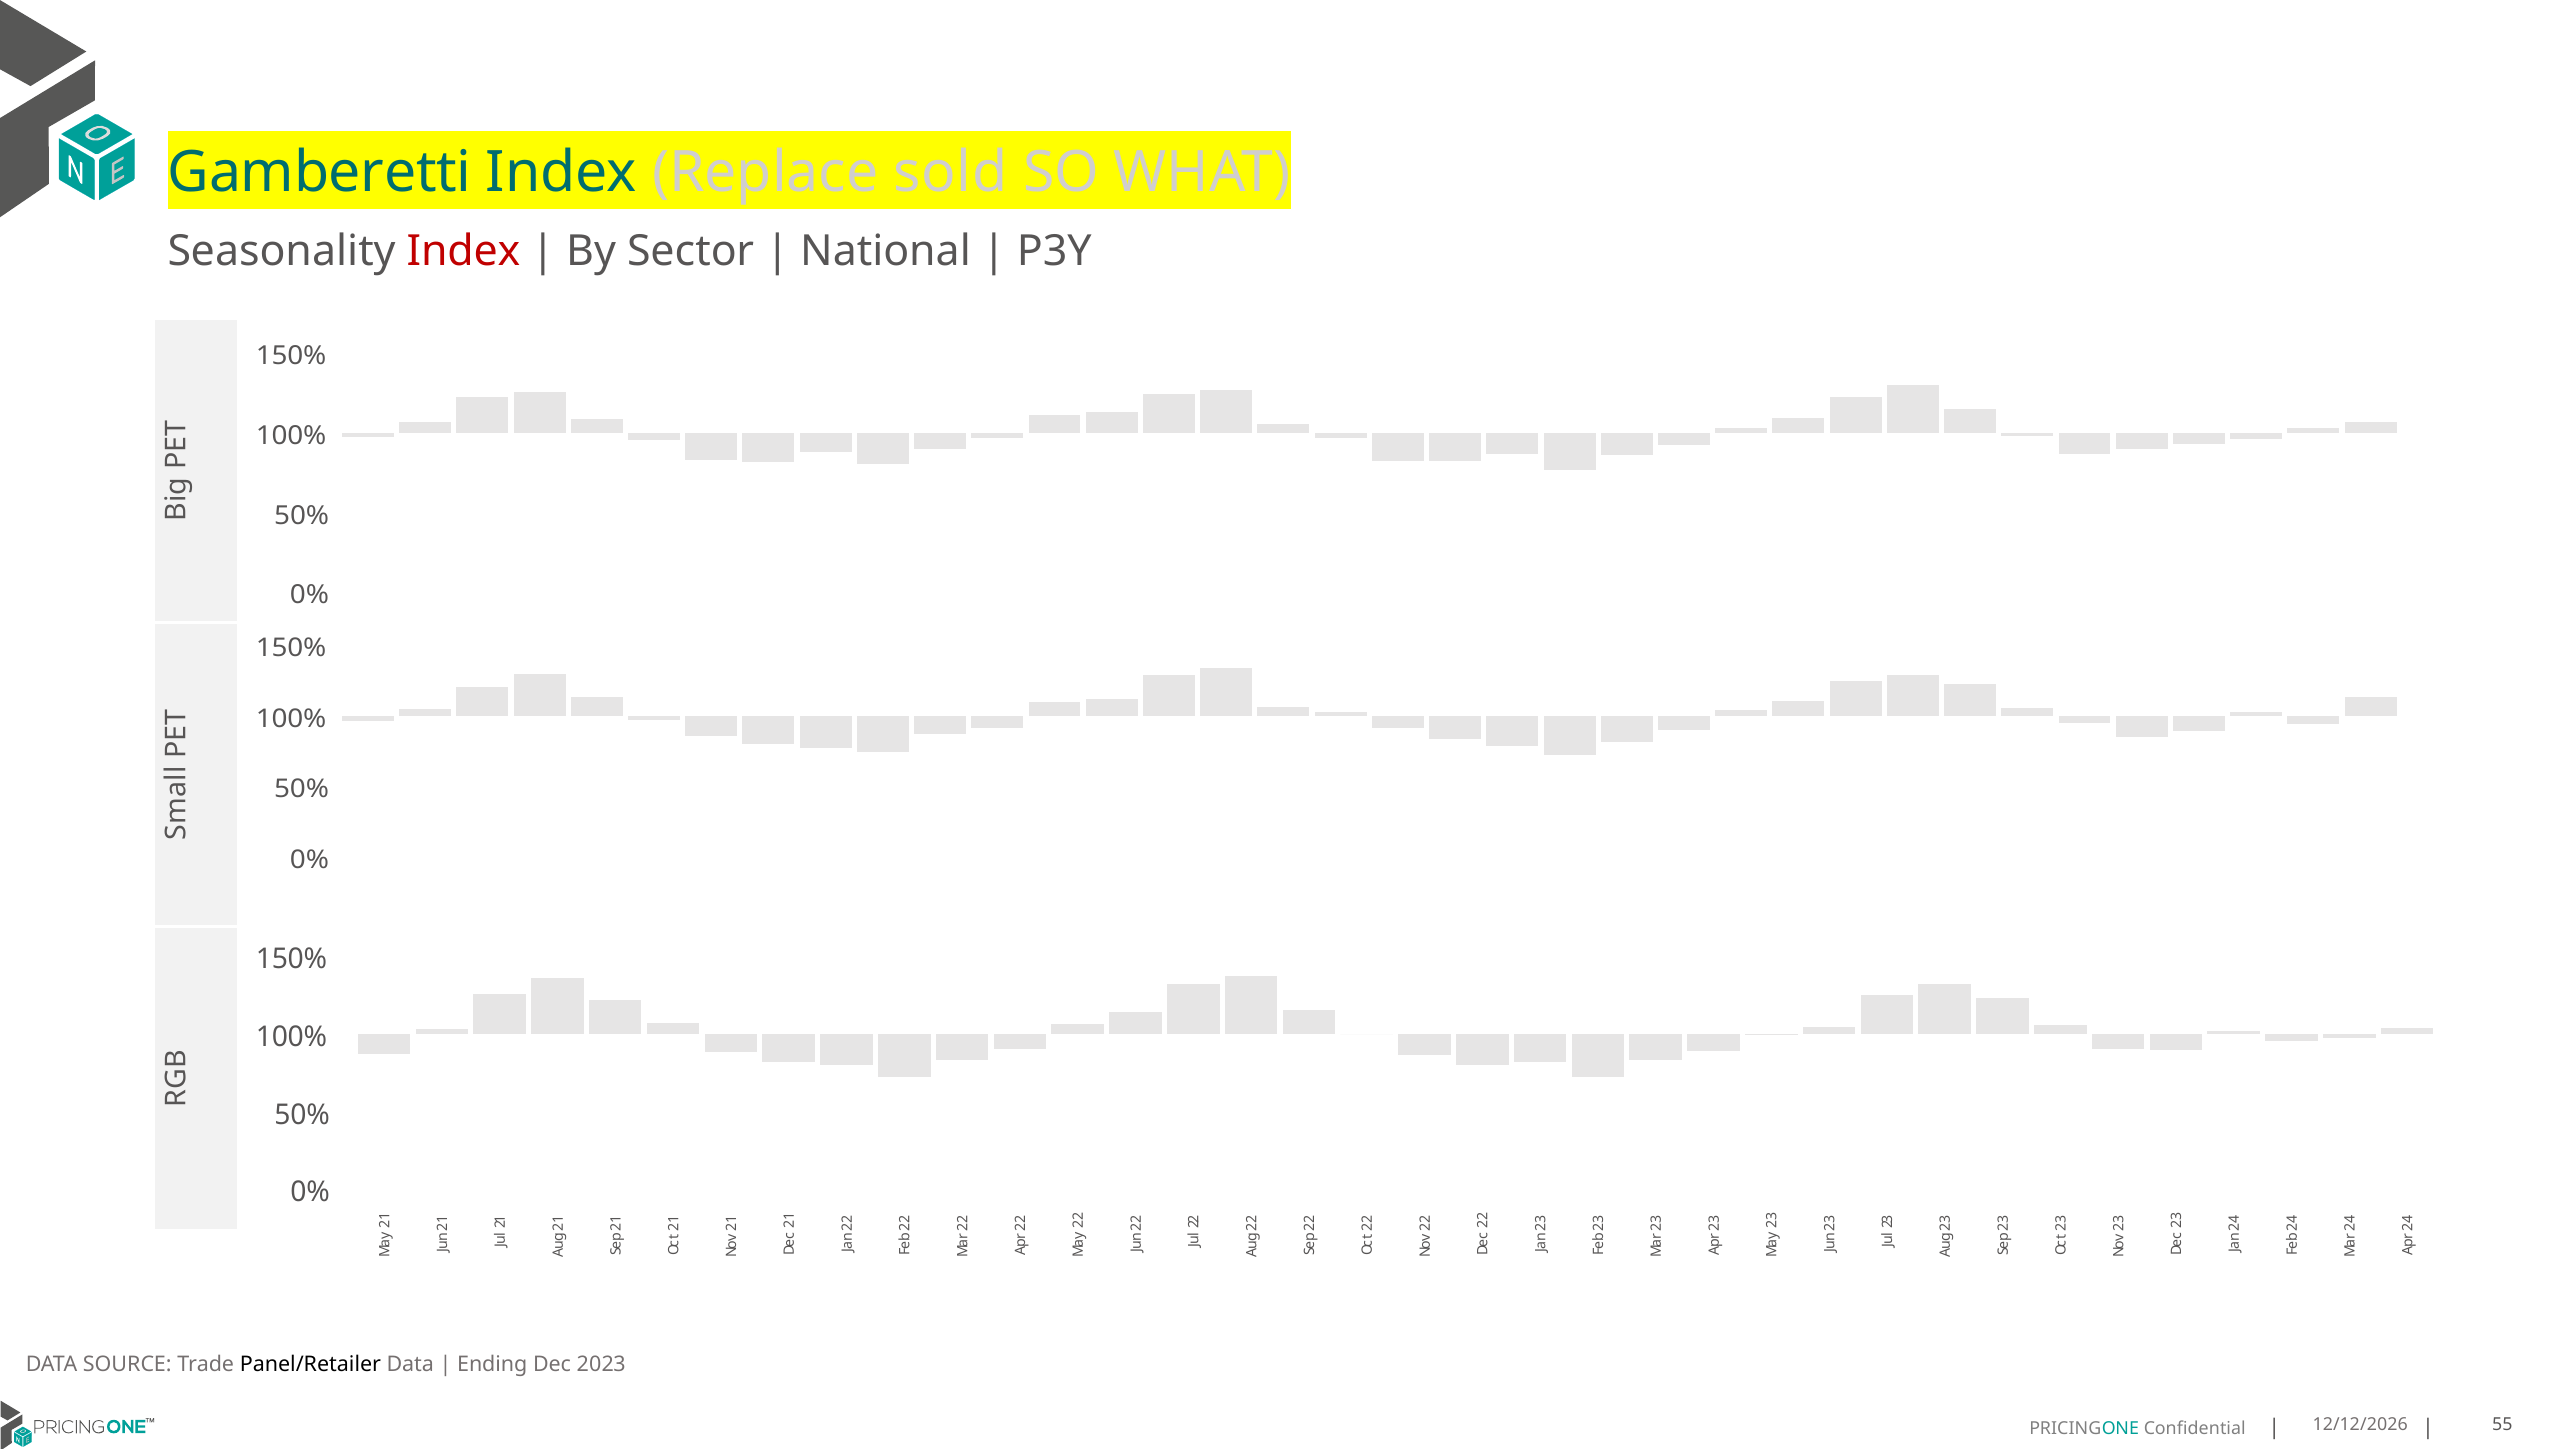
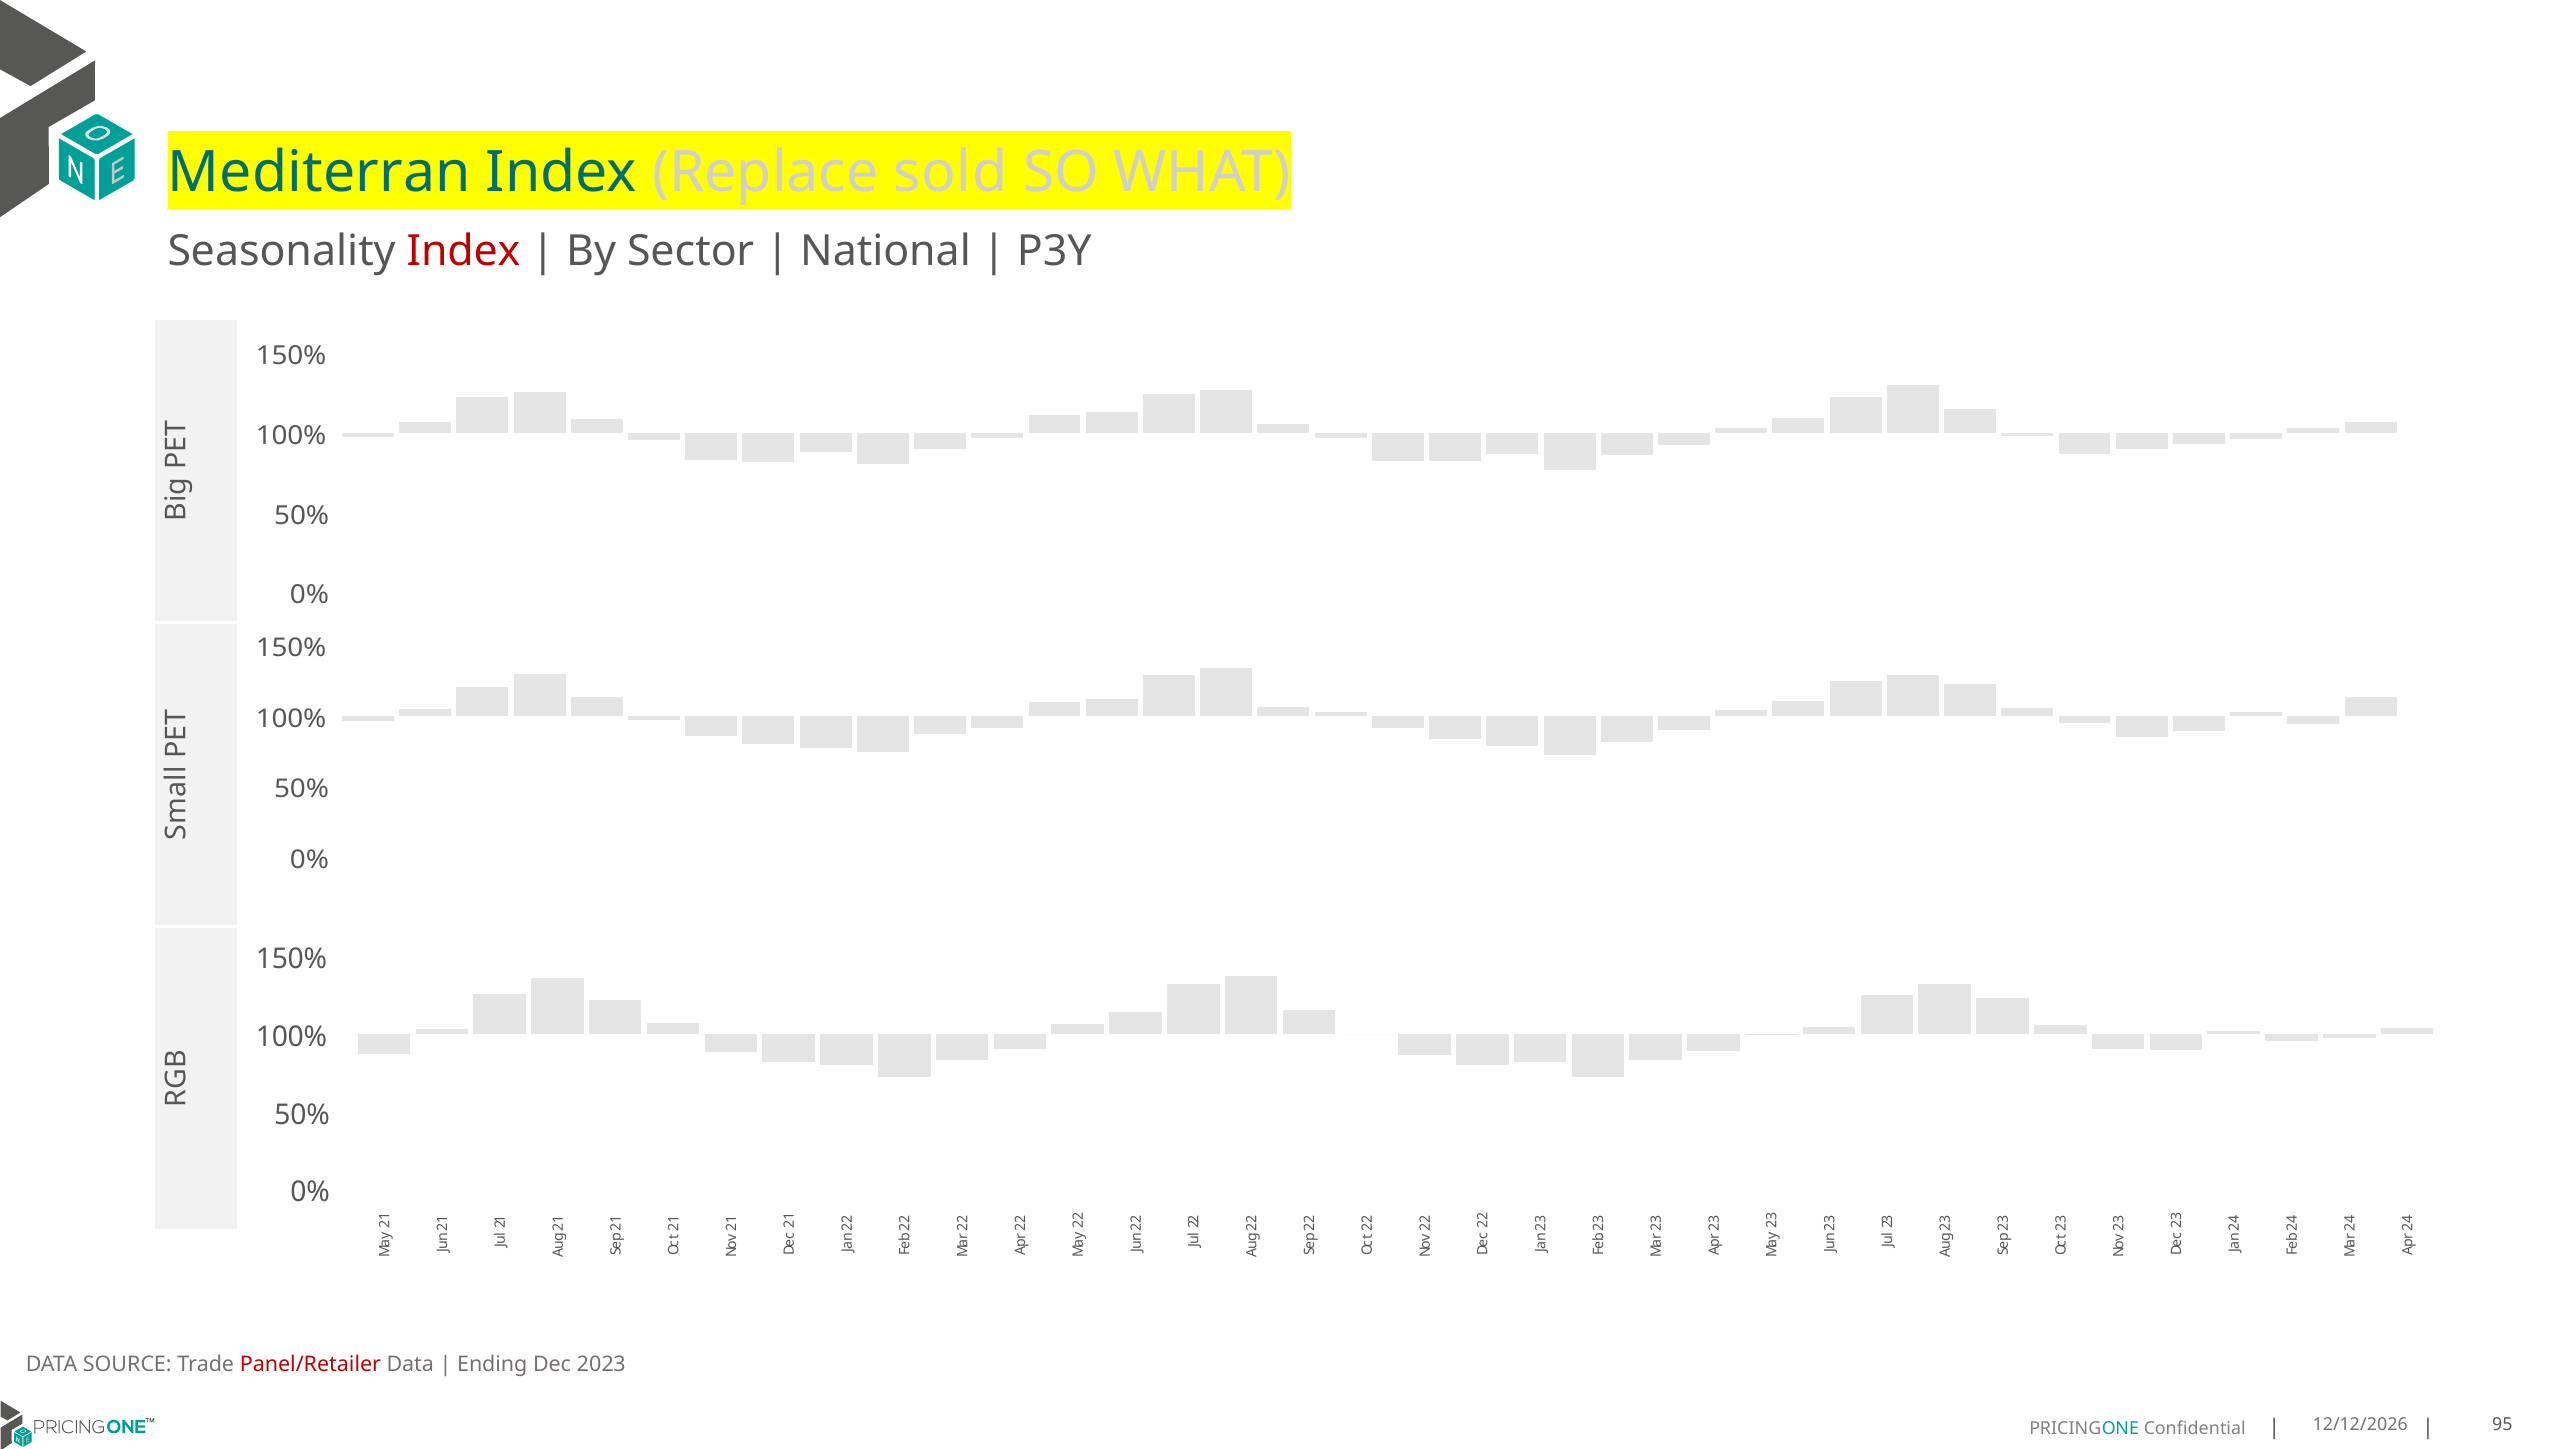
Gamberetti: Gamberetti -> Mediterran
Panel/Retailer colour: black -> red
55: 55 -> 95
